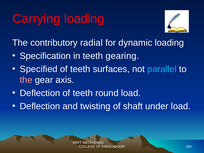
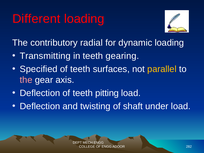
Carrying: Carrying -> Different
Specification: Specification -> Transmitting
parallel colour: light blue -> yellow
round: round -> pitting
